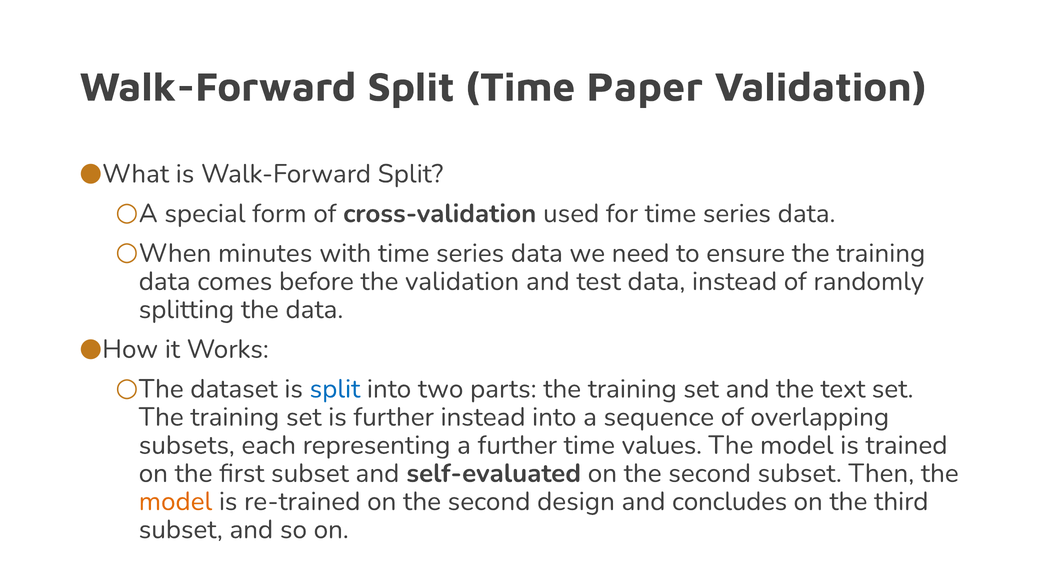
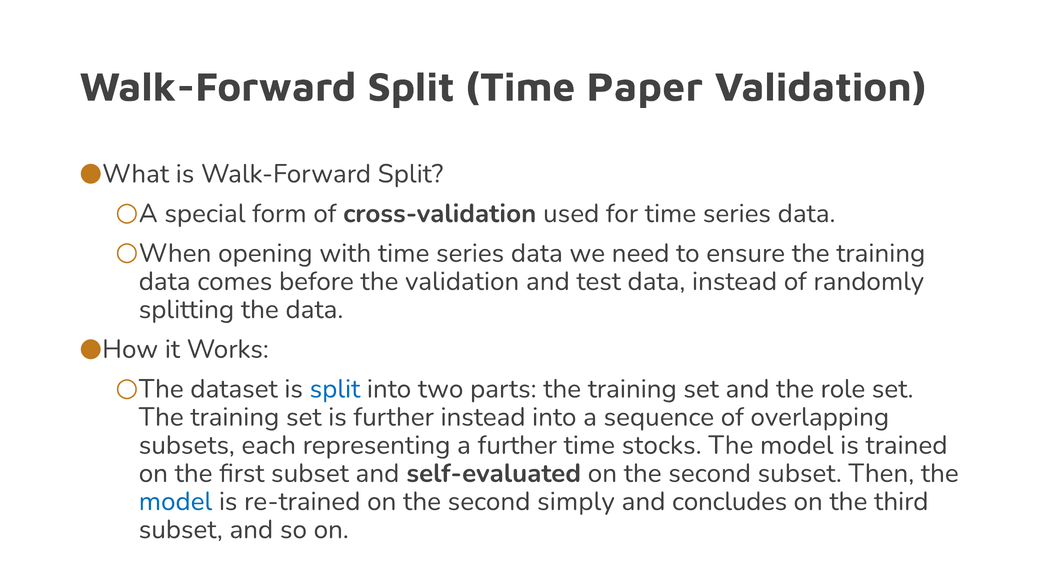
minutes: minutes -> opening
text: text -> role
values: values -> stocks
model at (175, 502) colour: orange -> blue
design: design -> simply
